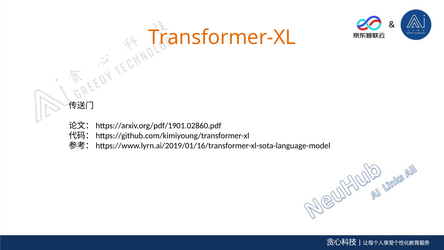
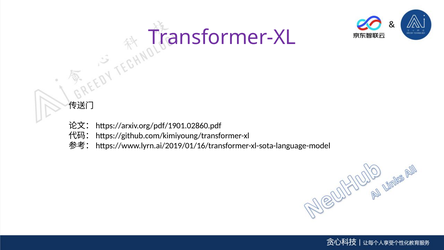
Transformer-XL colour: orange -> purple
